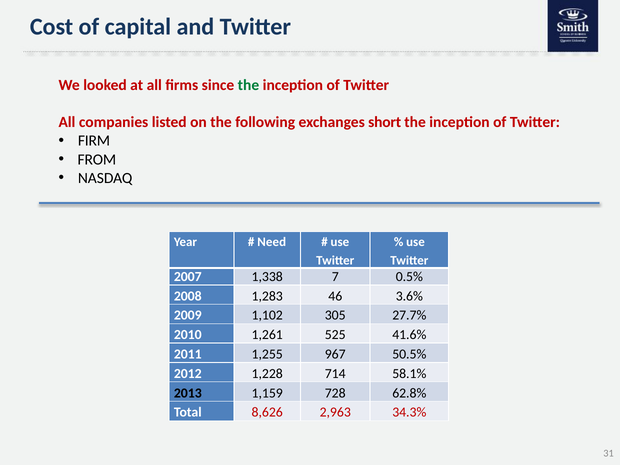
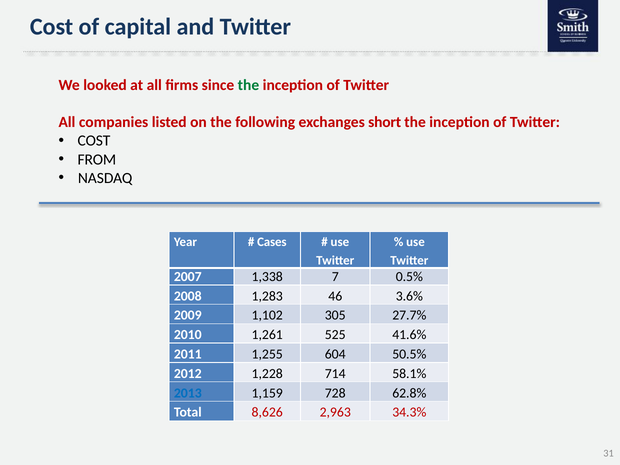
FIRM at (94, 141): FIRM -> COST
Need: Need -> Cases
967: 967 -> 604
2013 colour: black -> blue
